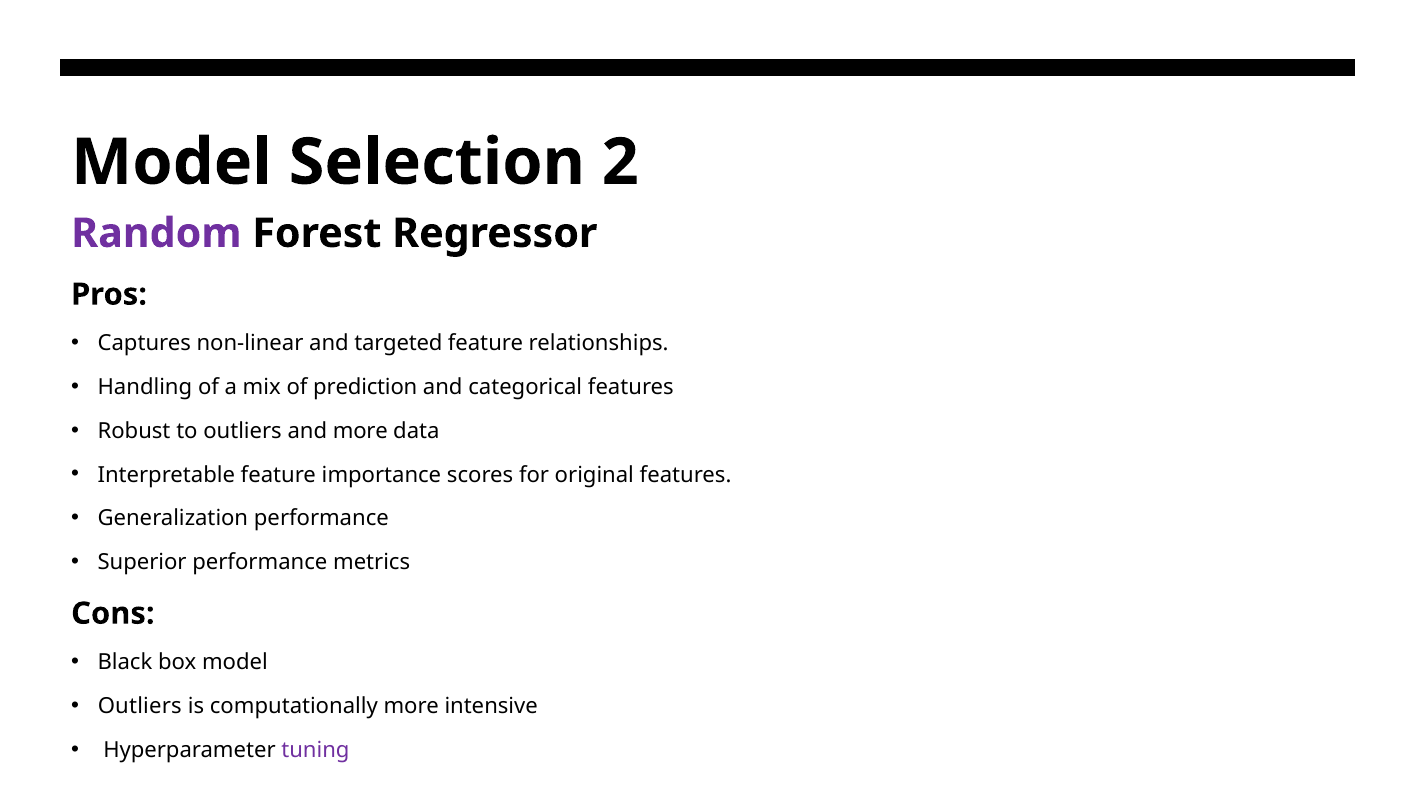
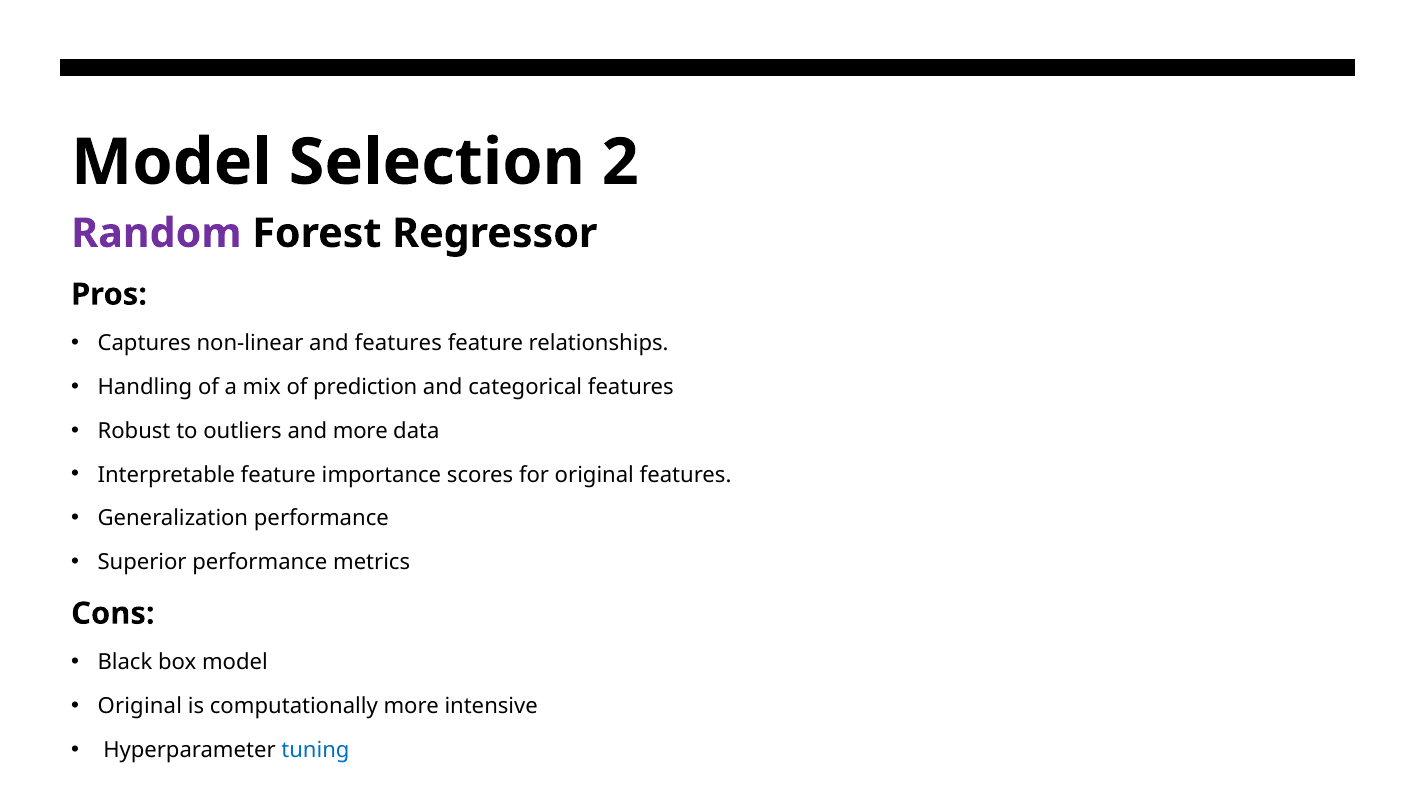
and targeted: targeted -> features
Outliers at (140, 706): Outliers -> Original
tuning colour: purple -> blue
